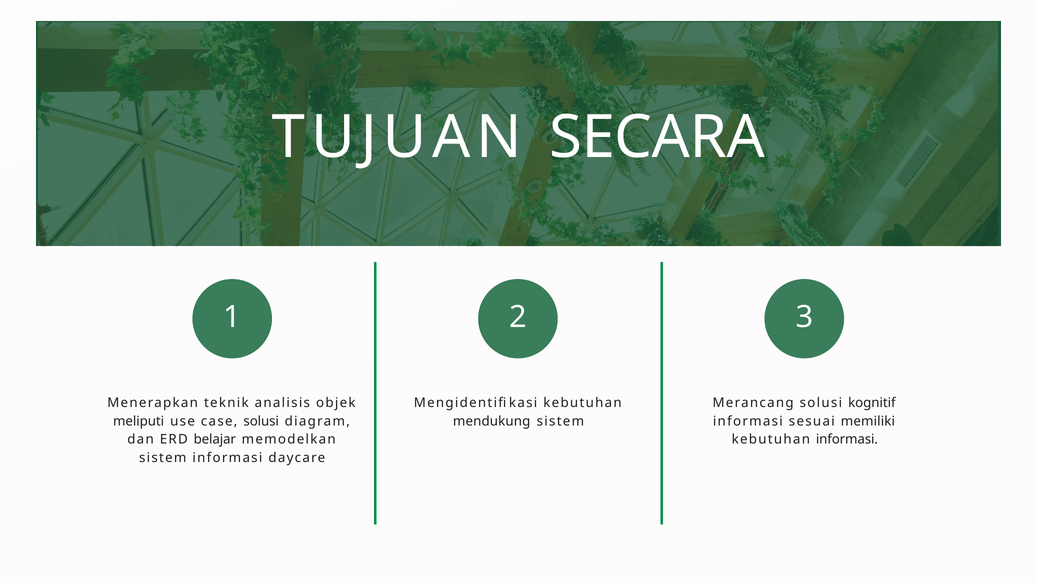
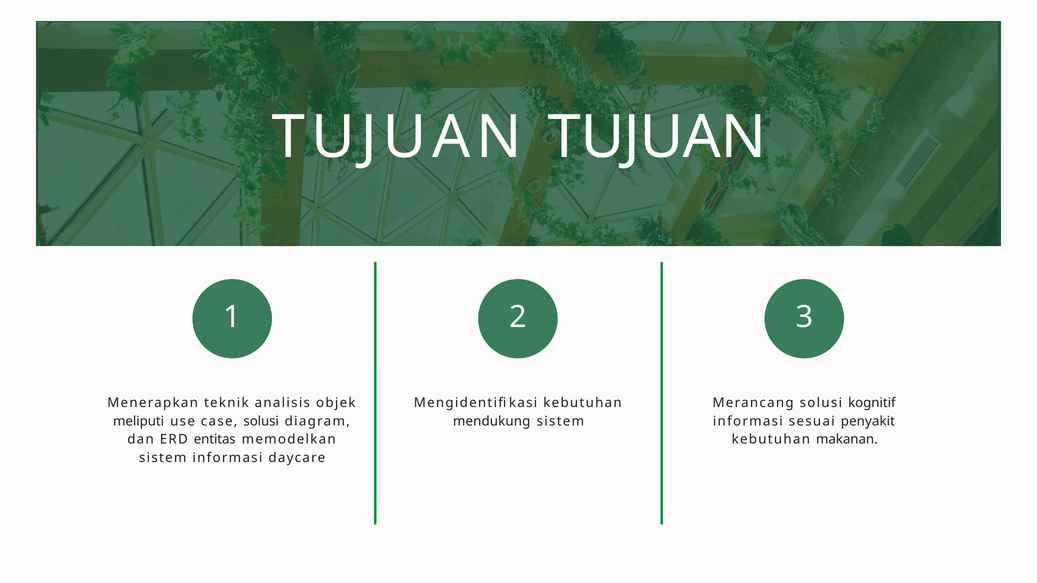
TUJUAN SECARA: SECARA -> TUJUAN
memiliki: memiliki -> penyakit
belajar: belajar -> entitas
kebutuhan informasi: informasi -> makanan
